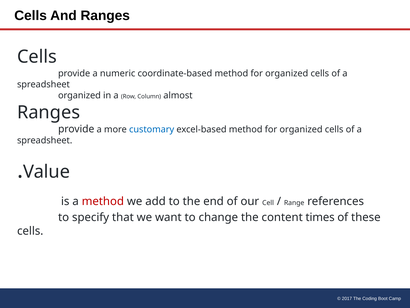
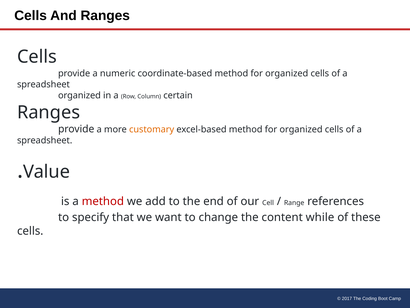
almost: almost -> certain
customary colour: blue -> orange
times: times -> while
